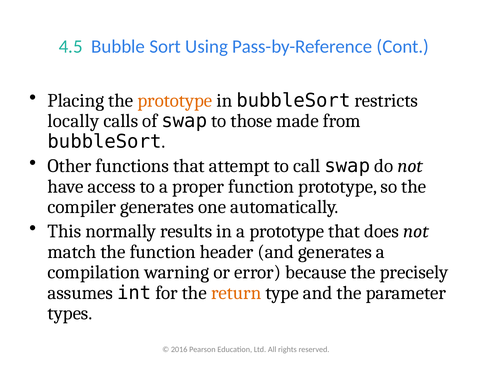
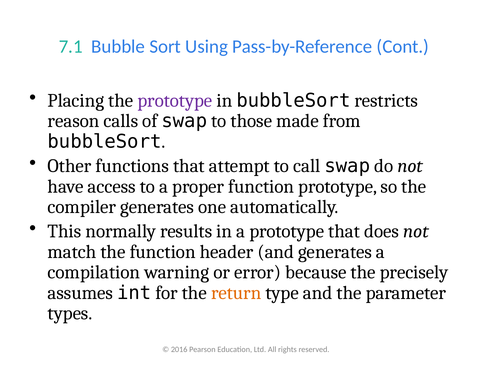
4.5: 4.5 -> 7.1
prototype at (175, 101) colour: orange -> purple
locally: locally -> reason
